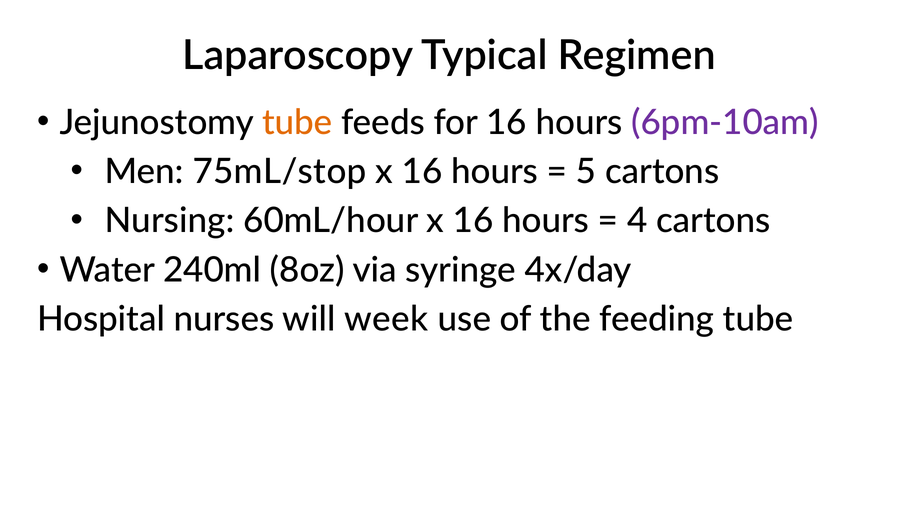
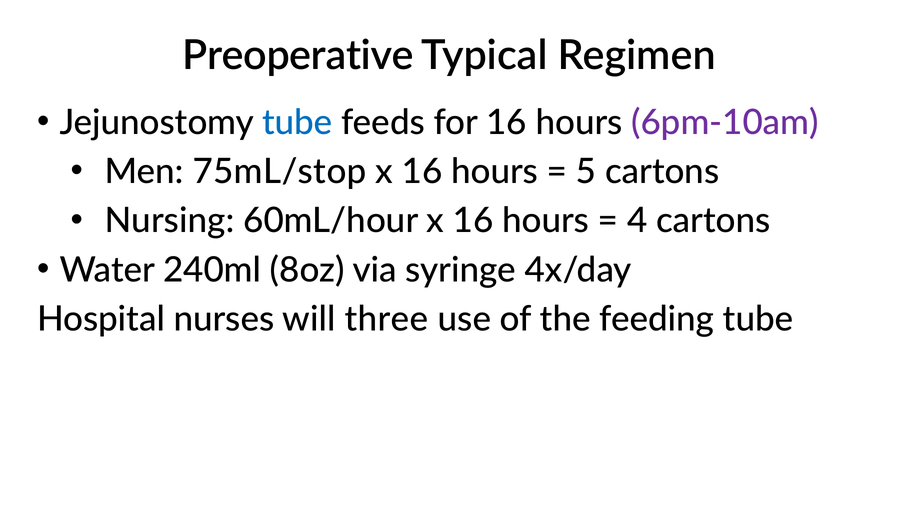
Laparoscopy: Laparoscopy -> Preoperative
tube at (297, 123) colour: orange -> blue
week: week -> three
